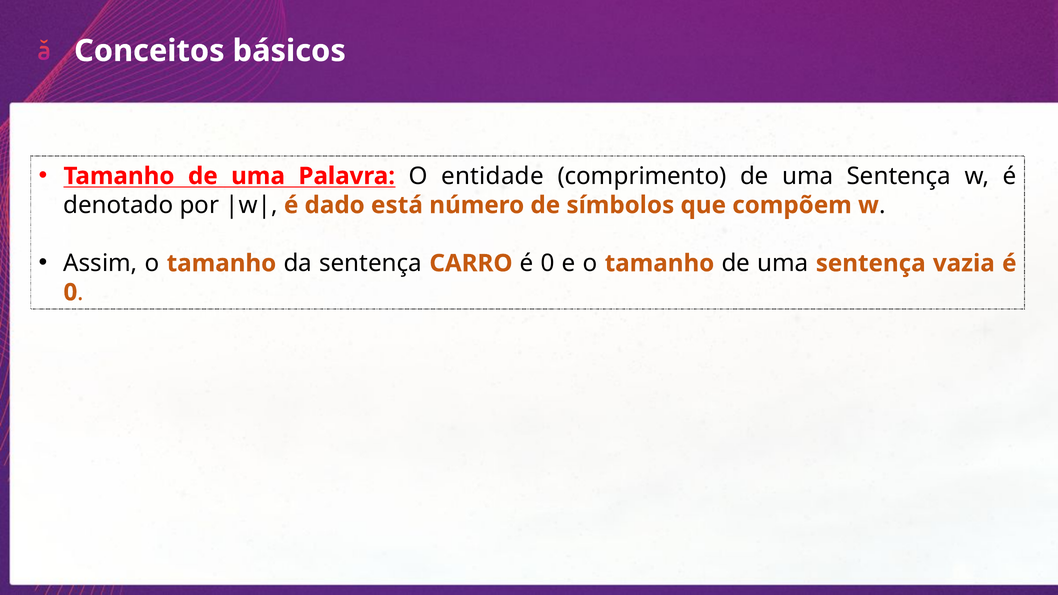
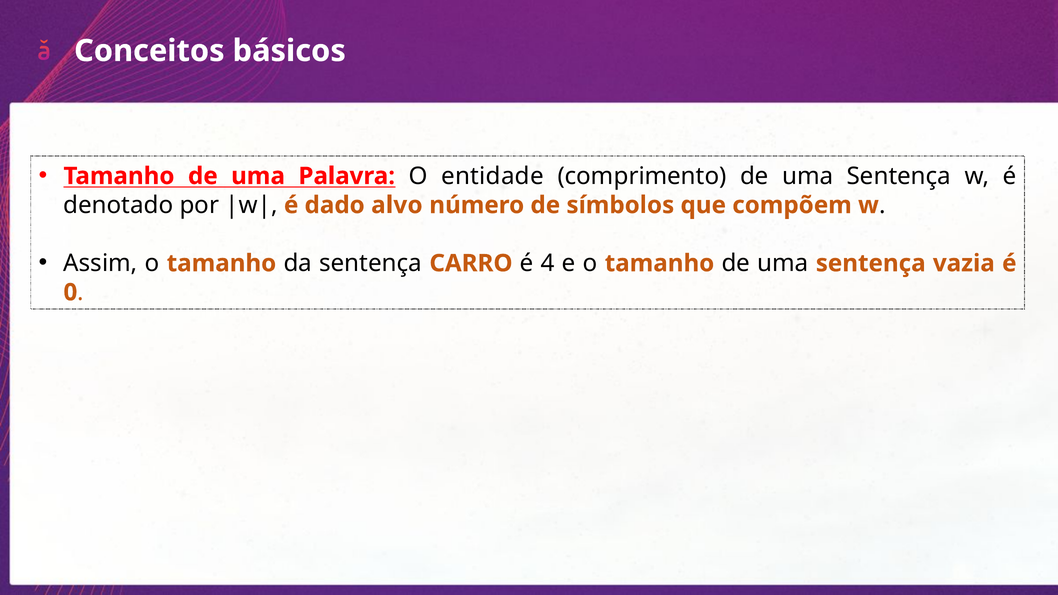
está: está -> alvo
CARRO é 0: 0 -> 4
